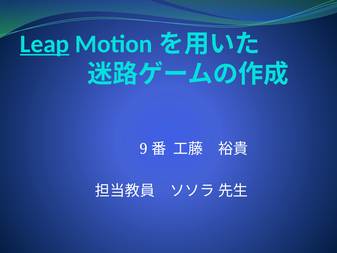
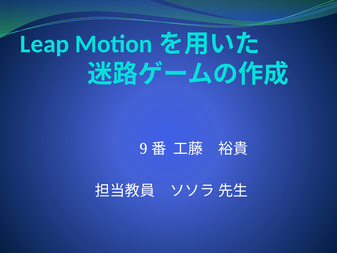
Leap underline: present -> none
